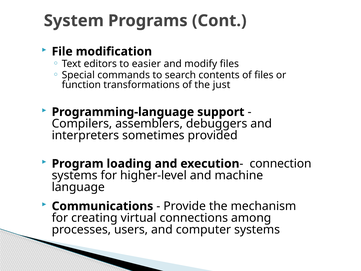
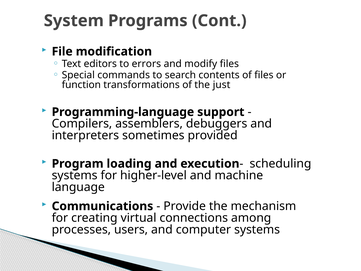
easier: easier -> errors
connection: connection -> scheduling
